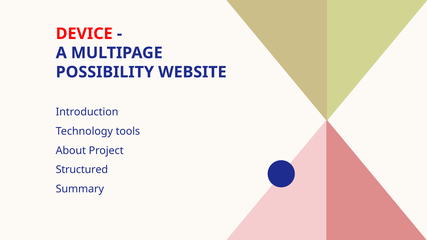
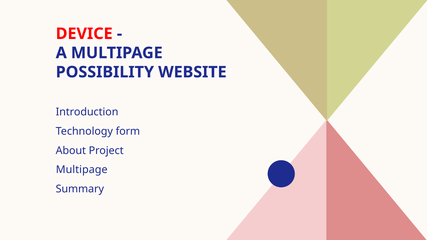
tools: tools -> form
Structured at (82, 170): Structured -> Multipage
